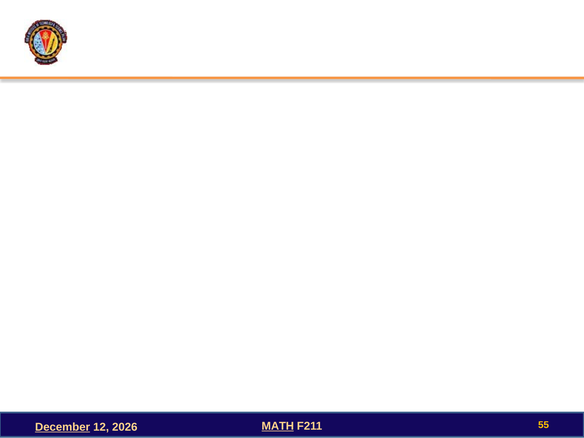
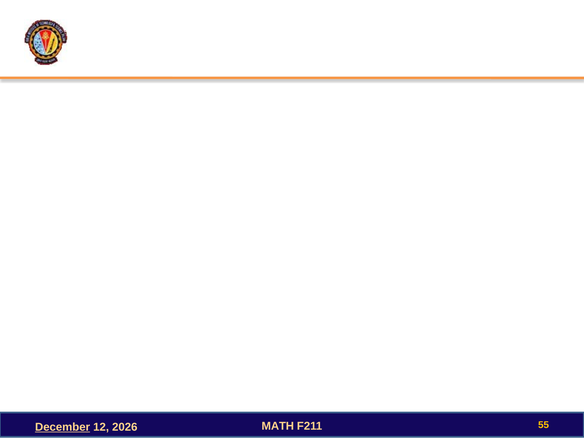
MATH underline: present -> none
